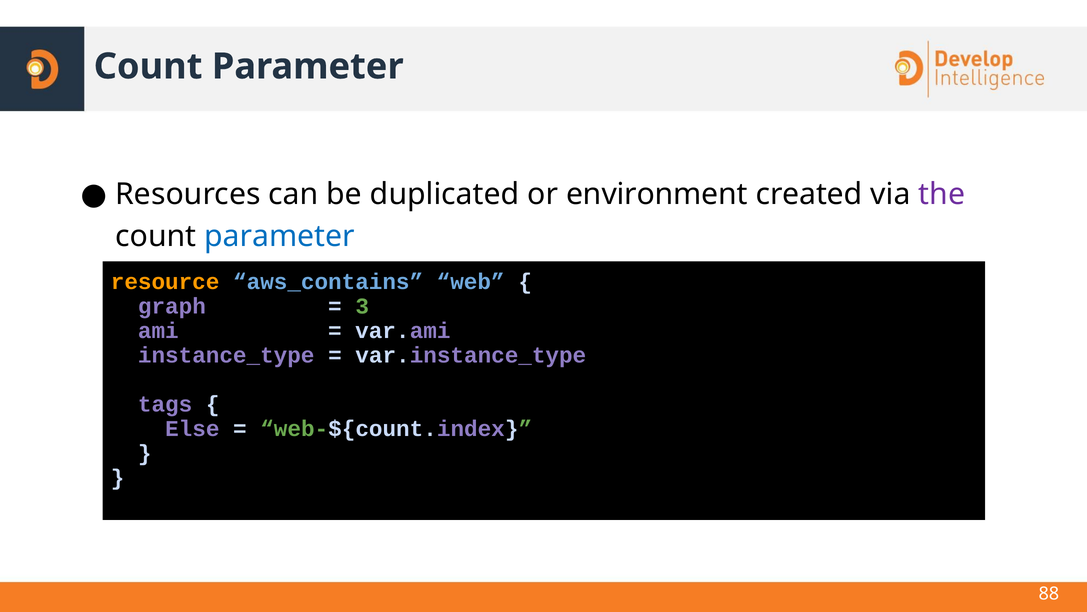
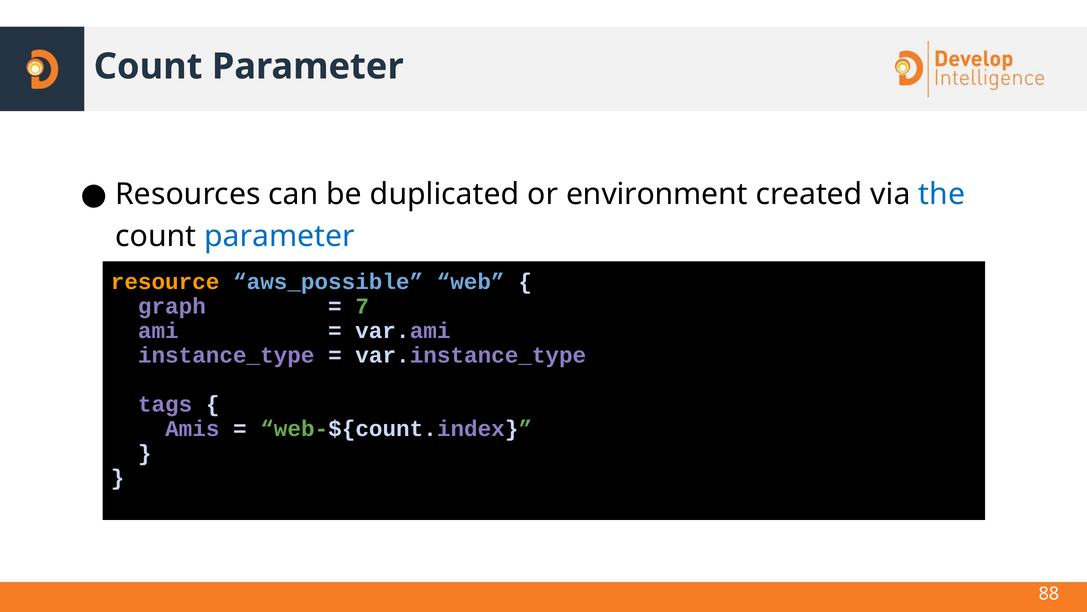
the colour: purple -> blue
aws_contains: aws_contains -> aws_possible
3: 3 -> 7
Else: Else -> Amis
